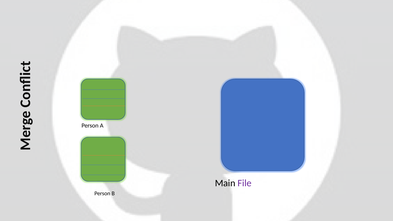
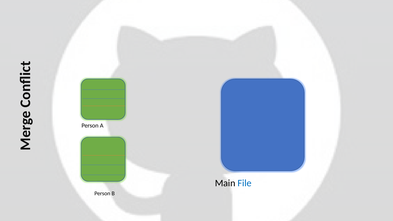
File colour: purple -> blue
